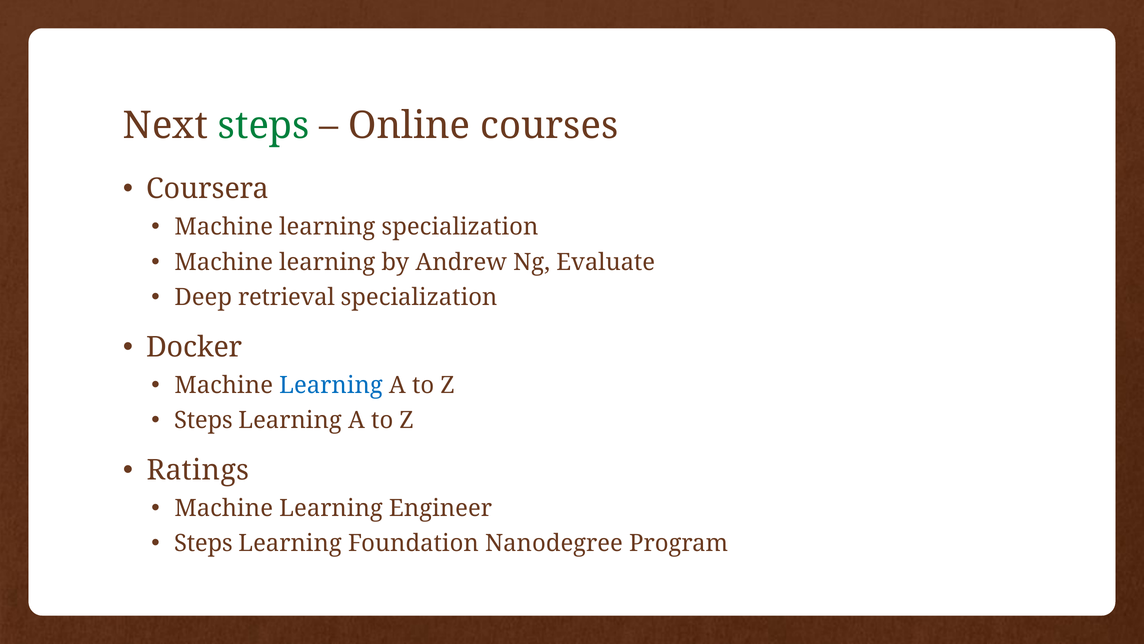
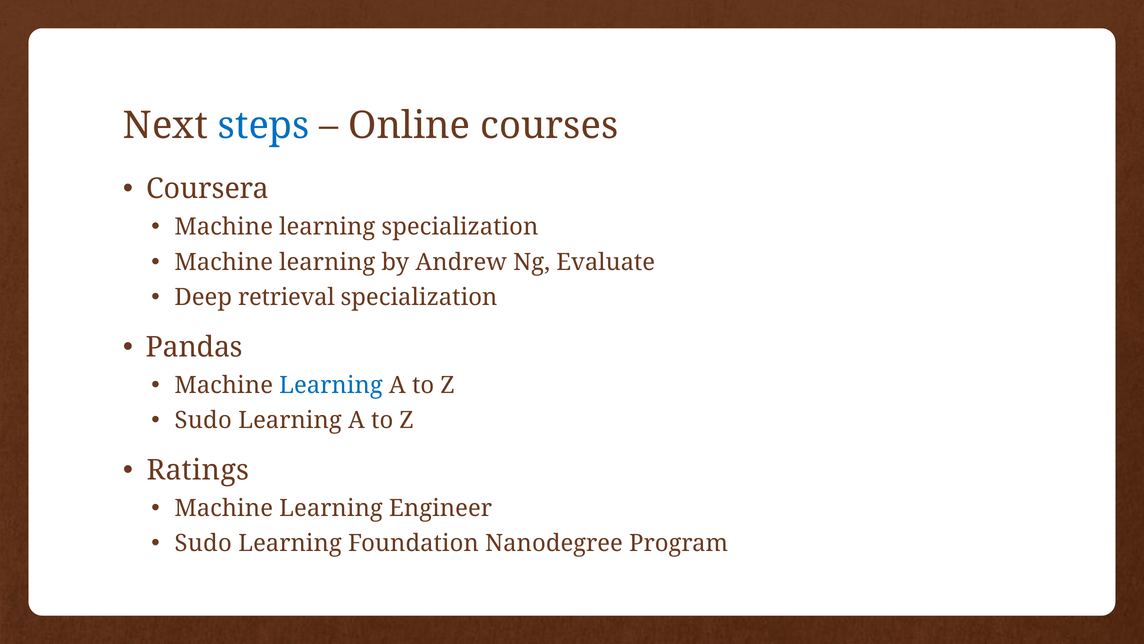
steps at (264, 126) colour: green -> blue
Docker: Docker -> Pandas
Steps at (203, 420): Steps -> Sudo
Steps at (203, 543): Steps -> Sudo
